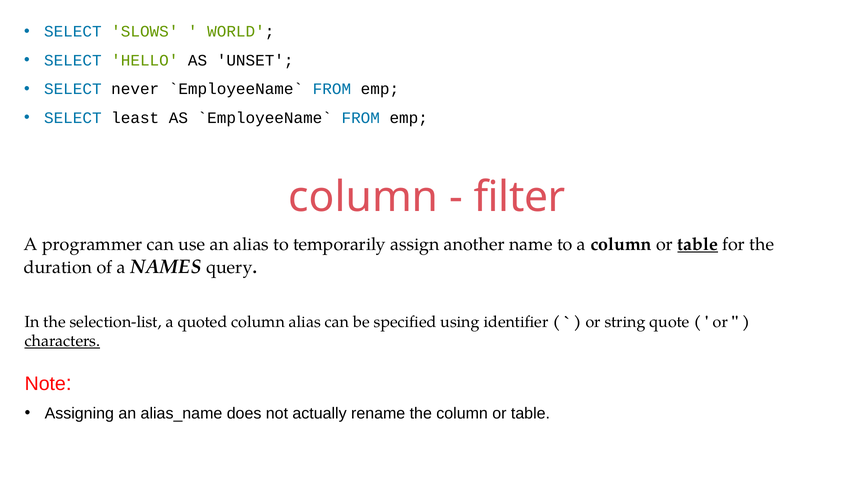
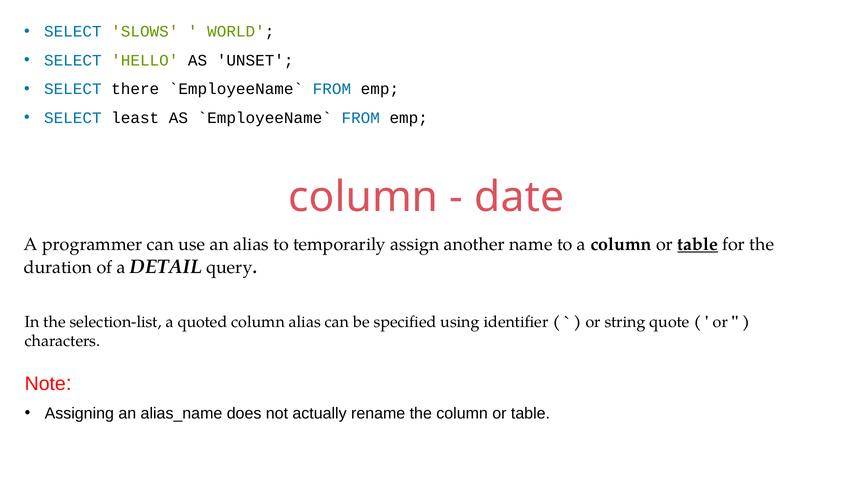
never: never -> there
filter: filter -> date
NAMES: NAMES -> DETAIL
characters underline: present -> none
